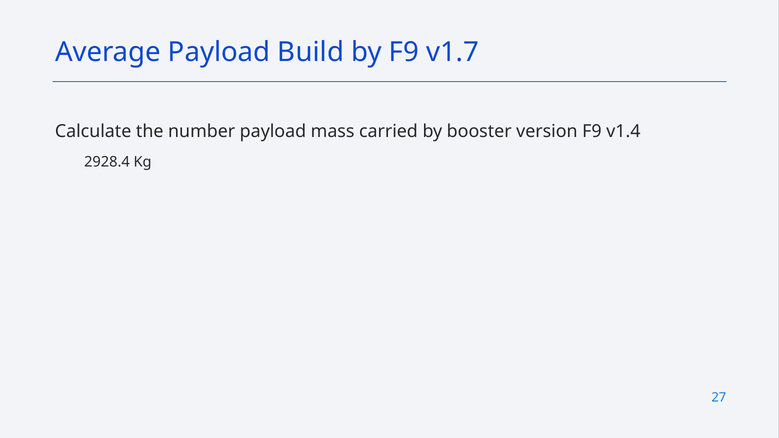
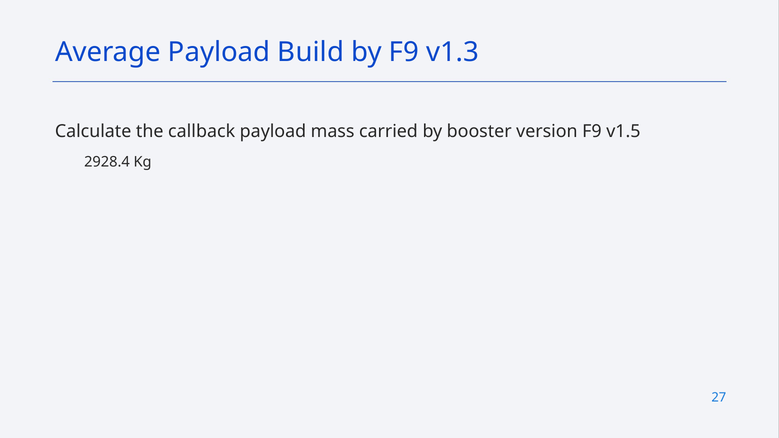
v1.7: v1.7 -> v1.3
number: number -> callback
v1.4: v1.4 -> v1.5
